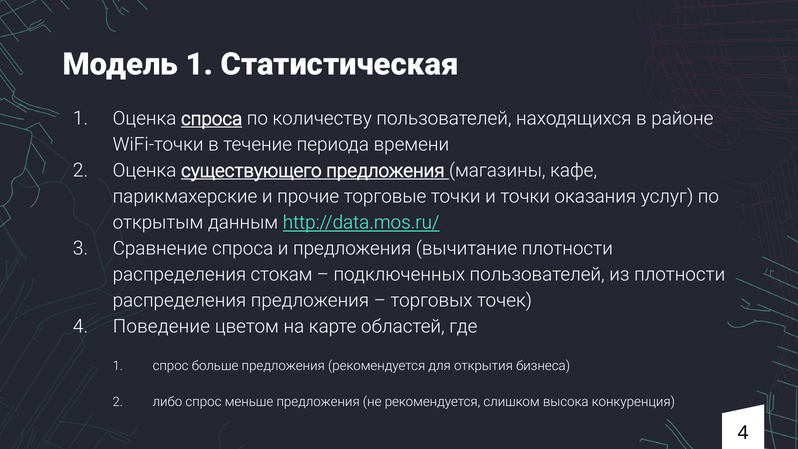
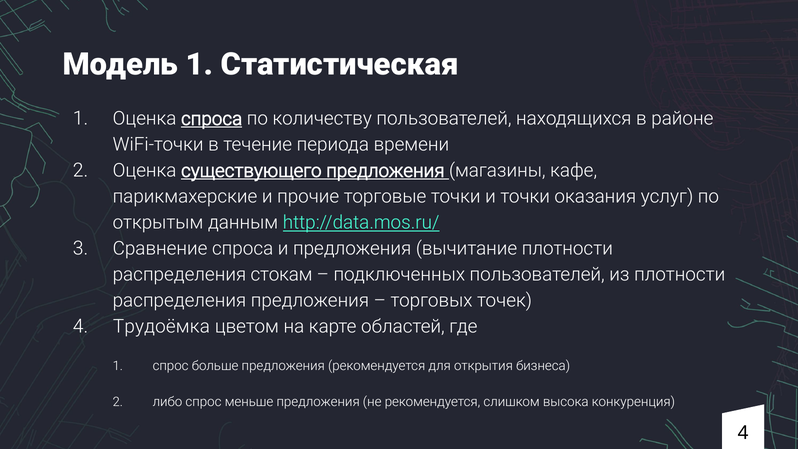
Поведение: Поведение -> Трудоёмка
